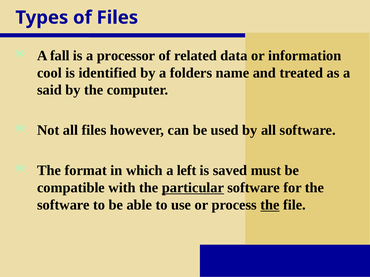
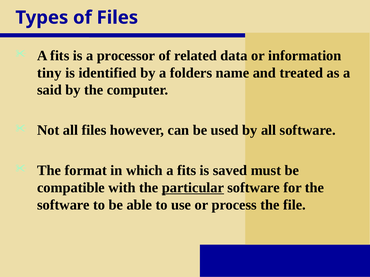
fall at (60, 56): fall -> fits
cool: cool -> tiny
which a left: left -> fits
the at (270, 205) underline: present -> none
